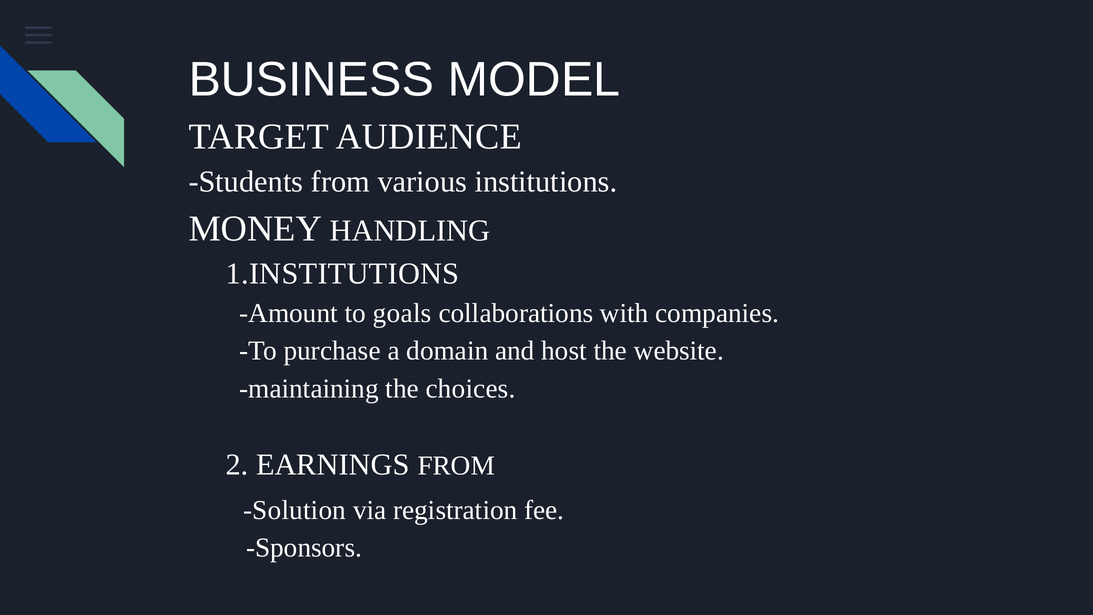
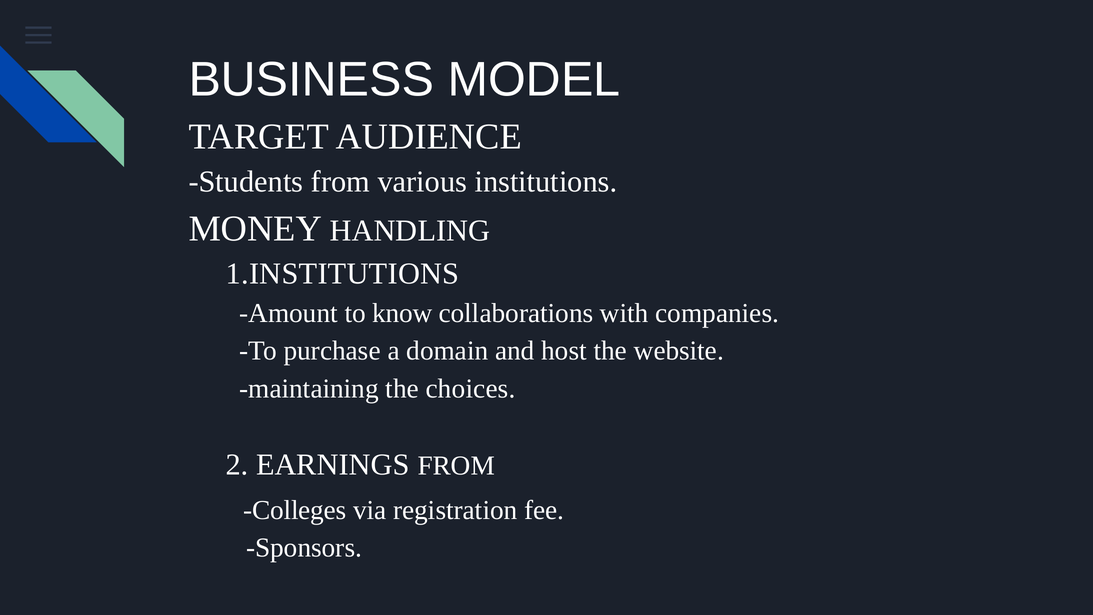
goals: goals -> know
Solution: Solution -> Colleges
